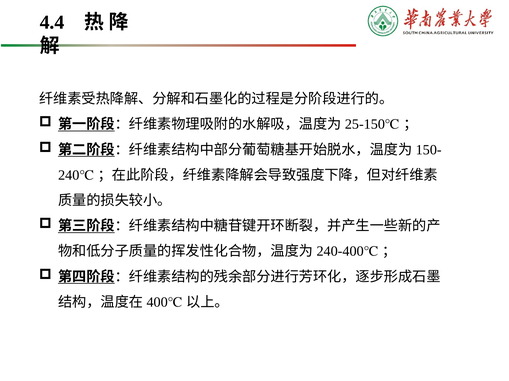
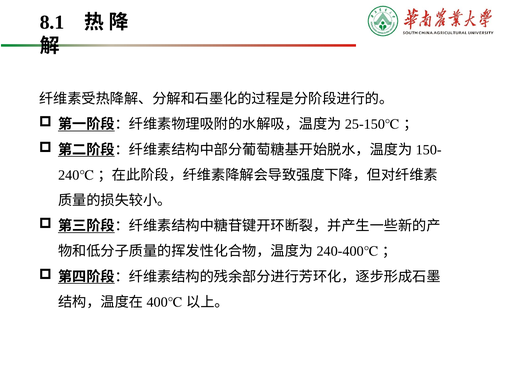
4.4: 4.4 -> 8.1
